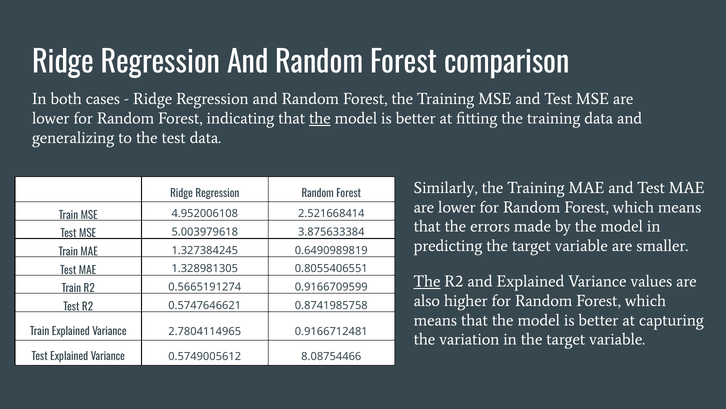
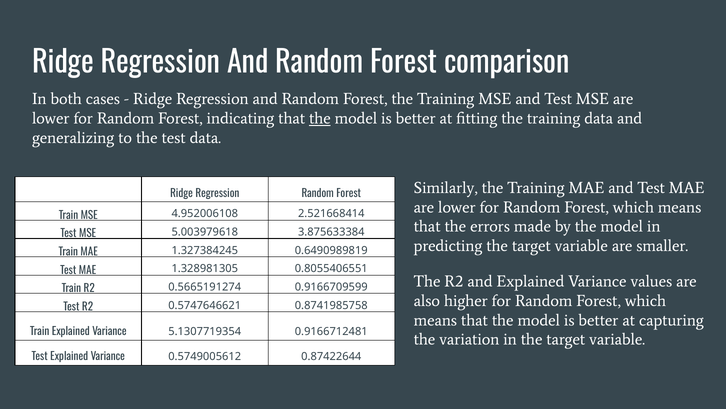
The at (427, 281) underline: present -> none
2.7804114965: 2.7804114965 -> 5.1307719354
8.08754466: 8.08754466 -> 0.87422644
